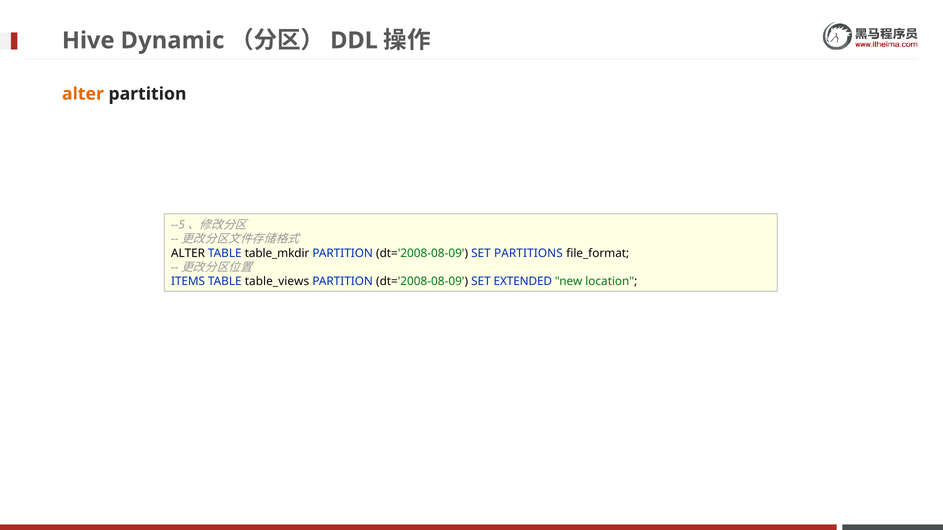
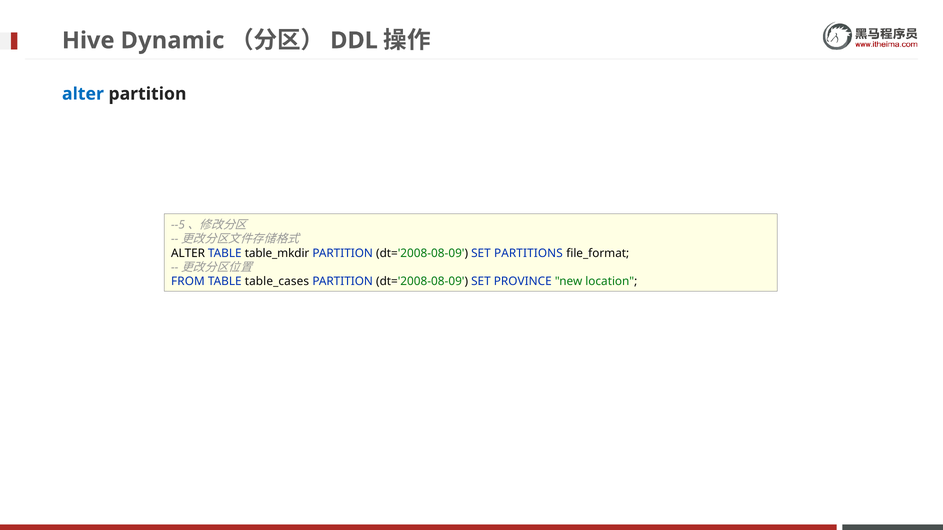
alter at (83, 94) colour: orange -> blue
ITEMS: ITEMS -> FROM
table_views: table_views -> table_cases
EXTENDED: EXTENDED -> PROVINCE
